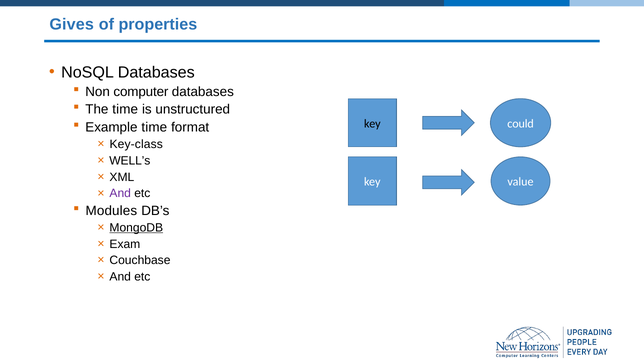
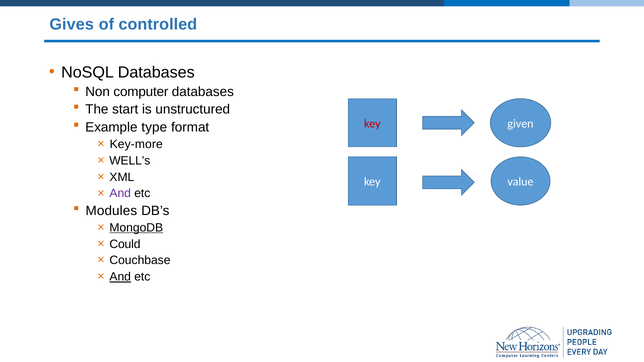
properties: properties -> controlled
The time: time -> start
key at (372, 124) colour: black -> red
could: could -> given
Example time: time -> type
Key-class: Key-class -> Key-more
Exam: Exam -> Could
And at (120, 277) underline: none -> present
